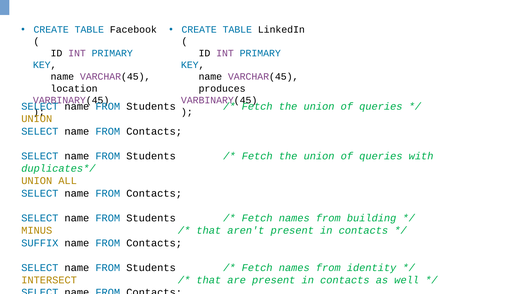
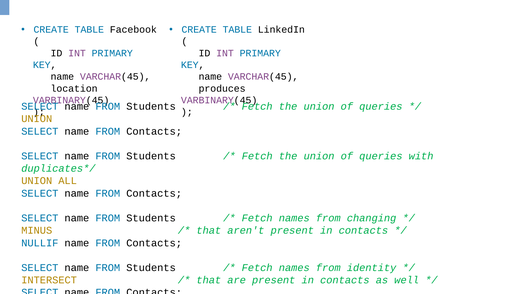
building: building -> changing
SUFFIX: SUFFIX -> NULLIF
